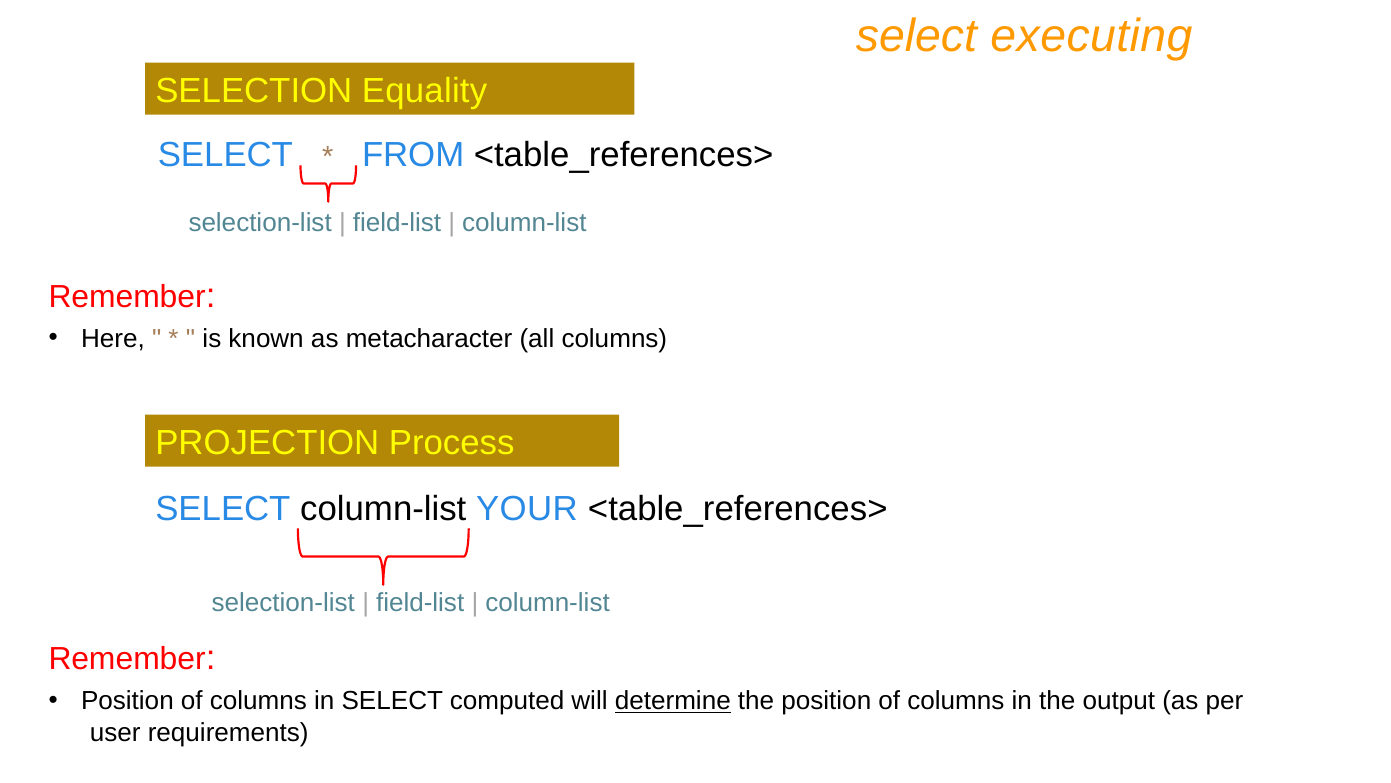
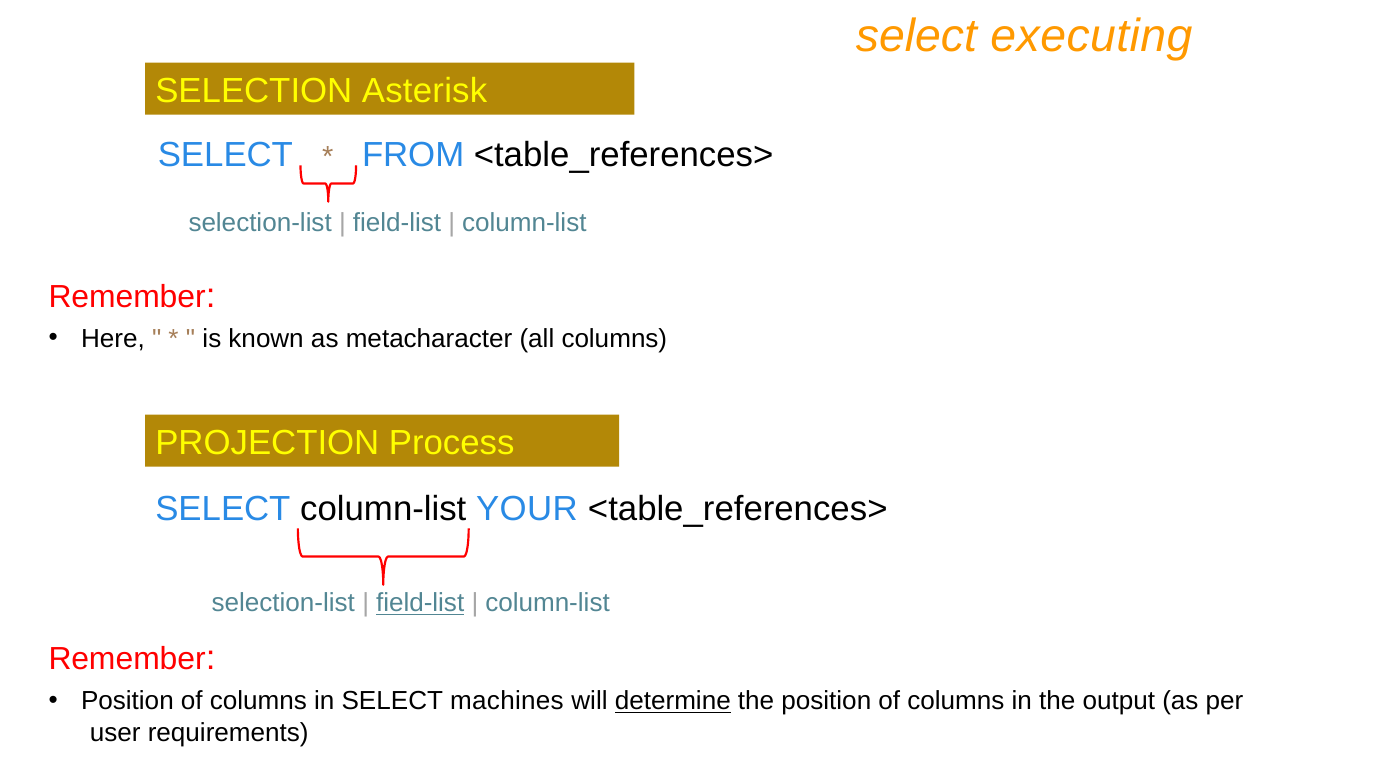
Equality: Equality -> Asterisk
field-list at (420, 603) underline: none -> present
computed: computed -> machines
